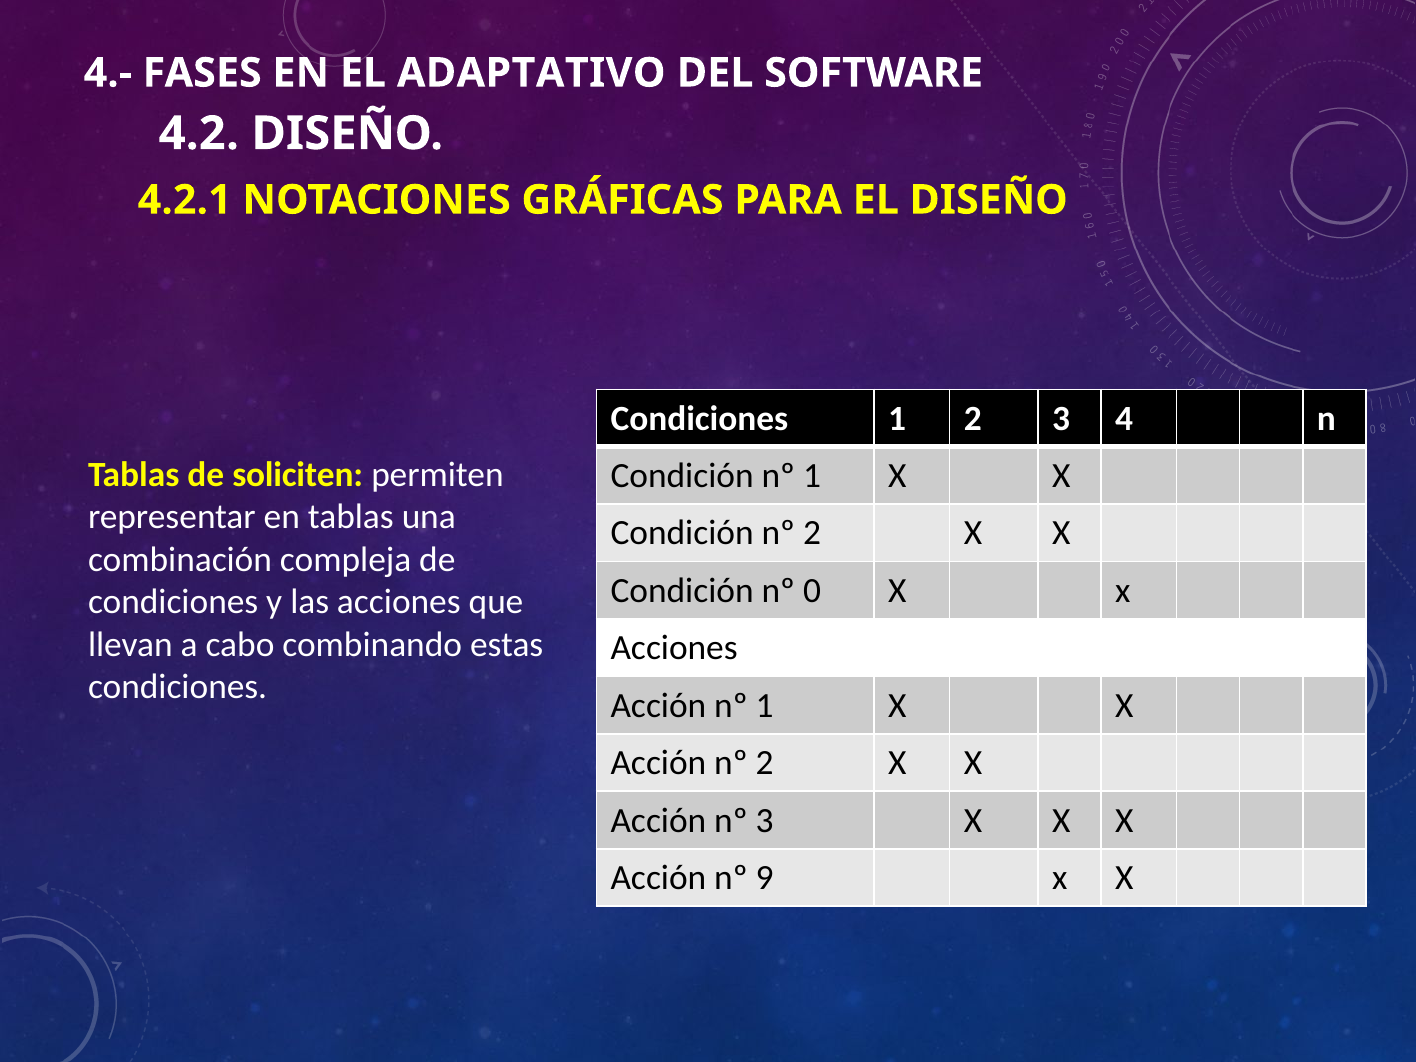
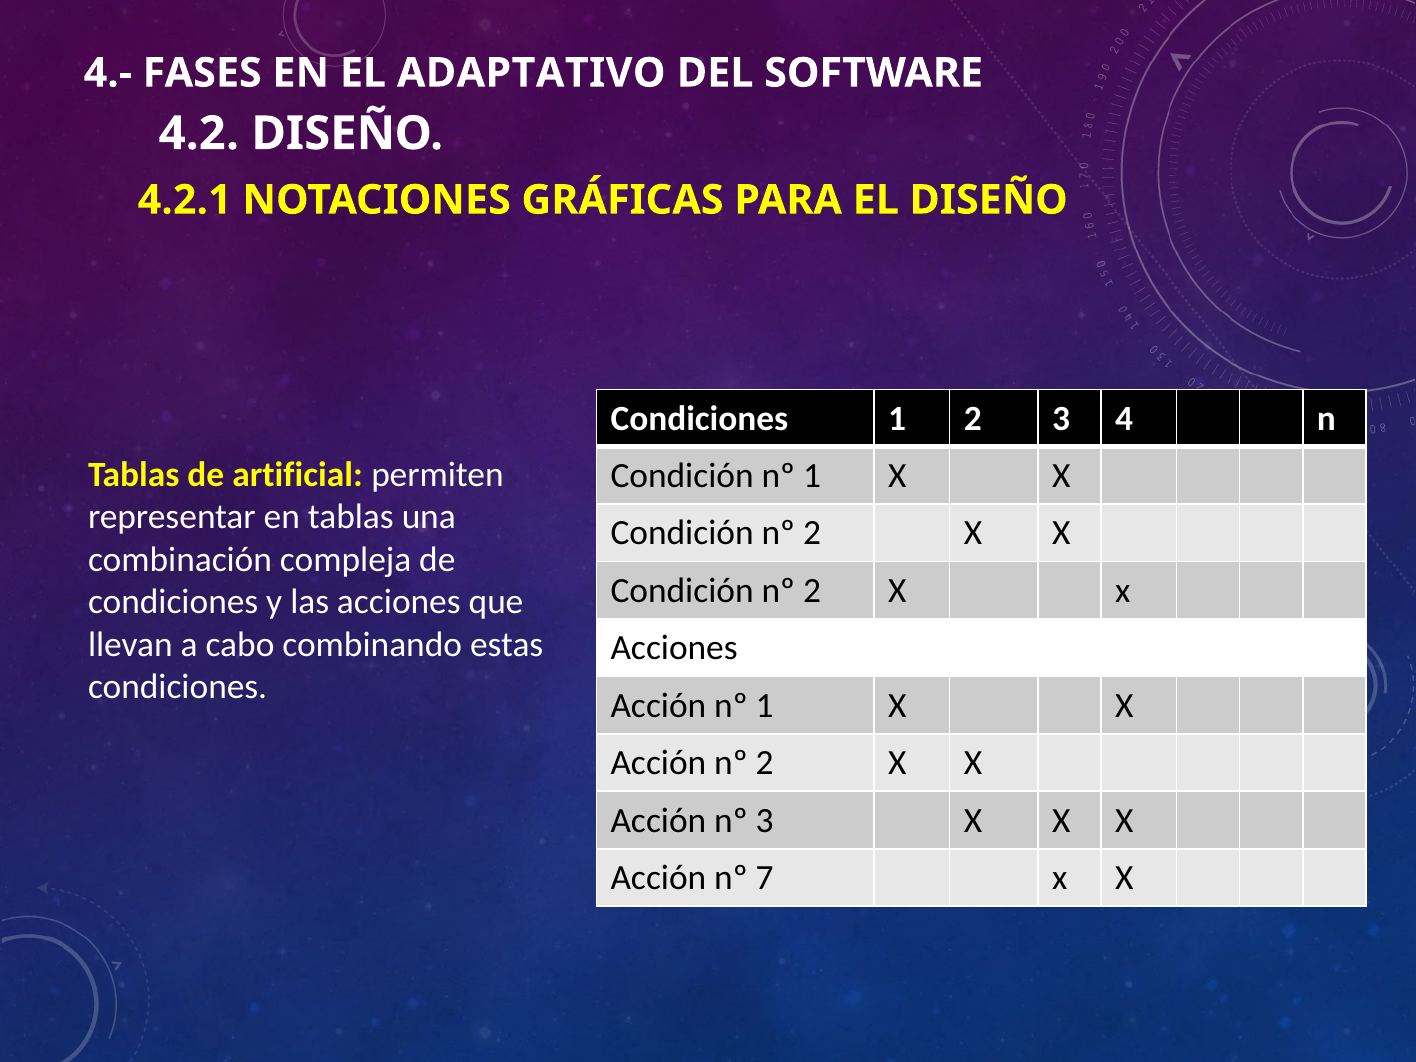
soliciten: soliciten -> artificial
0 at (812, 591): 0 -> 2
9: 9 -> 7
